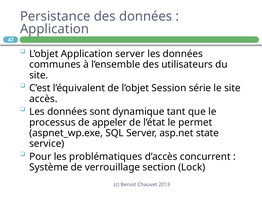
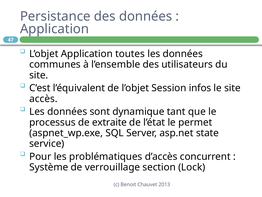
Application server: server -> toutes
série: série -> infos
appeler: appeler -> extraite
